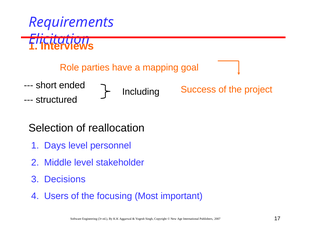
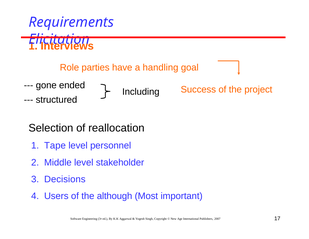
mapping: mapping -> handling
short: short -> gone
Days: Days -> Tape
focusing: focusing -> although
